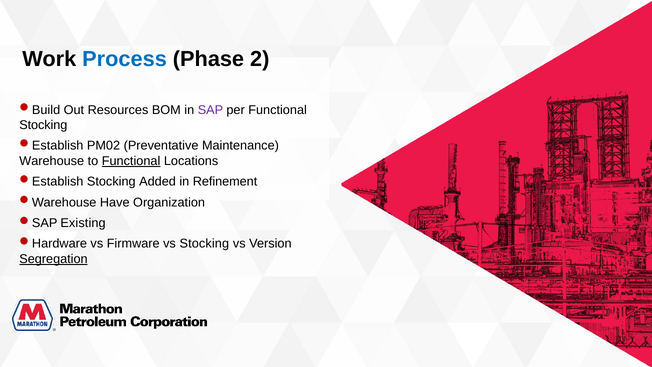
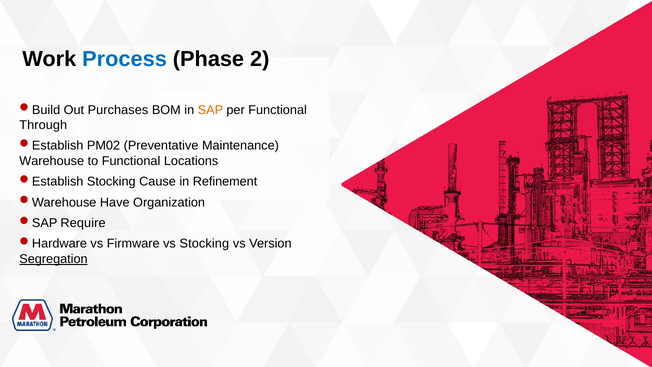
Resources: Resources -> Purchases
SAP colour: purple -> orange
Stocking at (43, 125): Stocking -> Through
Functional at (131, 161) underline: present -> none
Added: Added -> Cause
Existing: Existing -> Require
